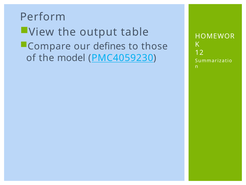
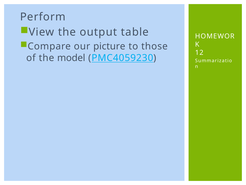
defines: defines -> picture
